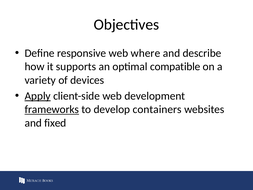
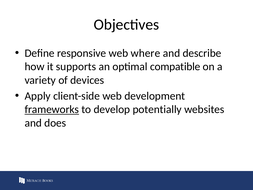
Apply underline: present -> none
containers: containers -> potentially
fixed: fixed -> does
